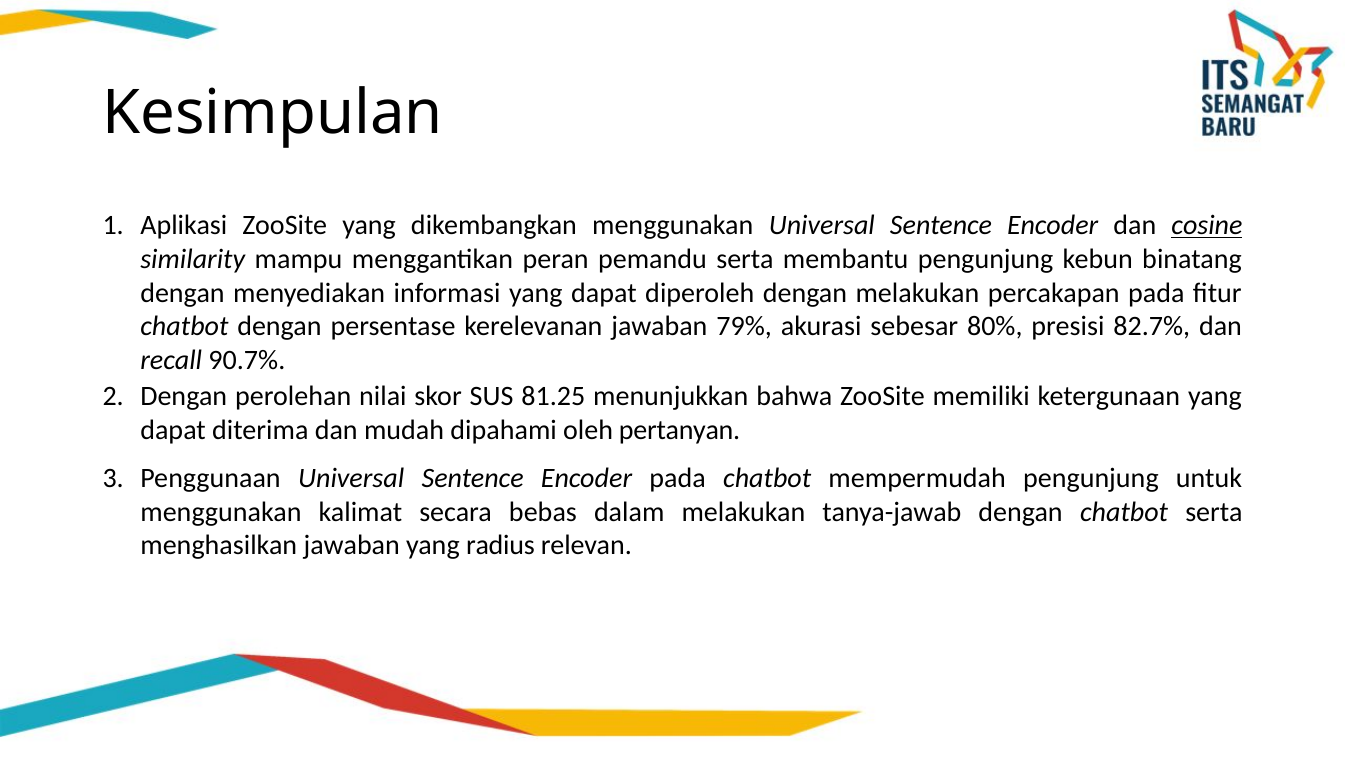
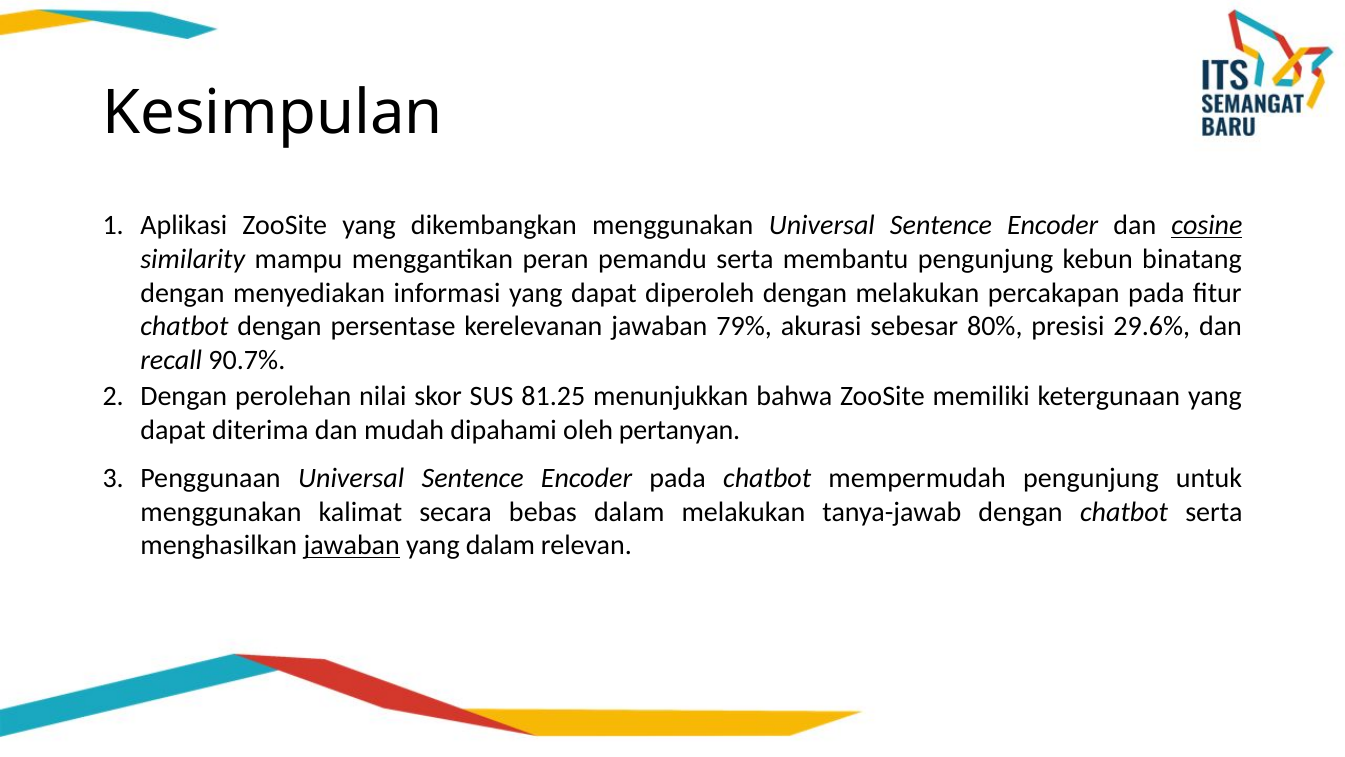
82.7%: 82.7% -> 29.6%
jawaban at (352, 545) underline: none -> present
yang radius: radius -> dalam
